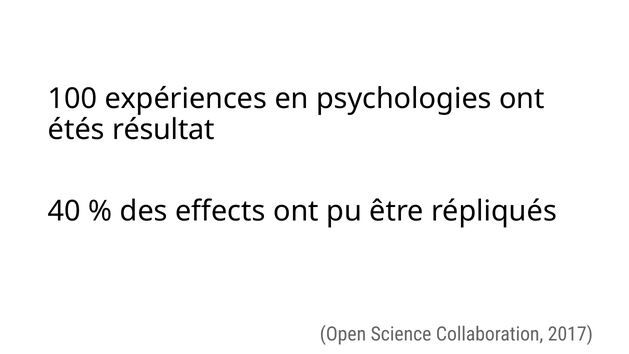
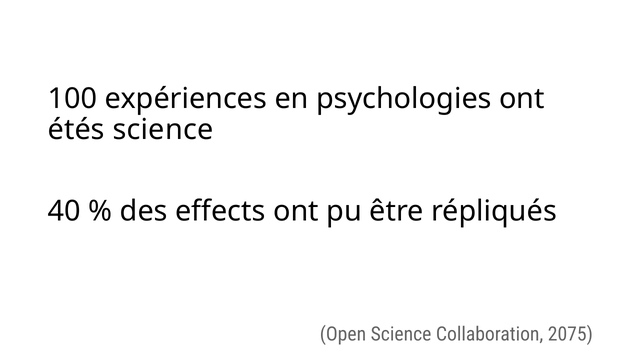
étés résultat: résultat -> science
2017: 2017 -> 2075
